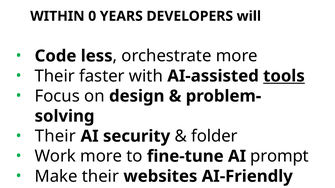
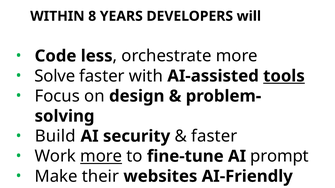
0: 0 -> 8
Their at (55, 76): Their -> Solve
Their at (55, 136): Their -> Build
folder at (214, 136): folder -> faster
more at (101, 157) underline: none -> present
